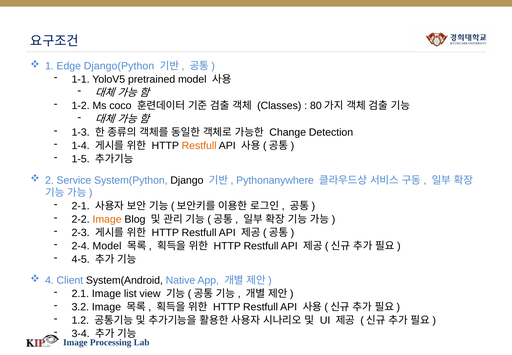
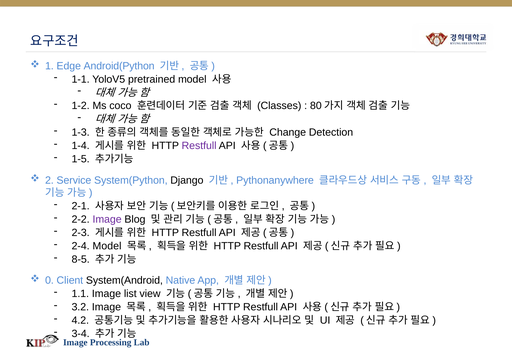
Django(Python: Django(Python -> Android(Python
Restfull at (199, 146) colour: orange -> purple
Image at (107, 219) colour: orange -> purple
4-5: 4-5 -> 8-5
4: 4 -> 0
2.1: 2.1 -> 1.1
1.2: 1.2 -> 4.2
